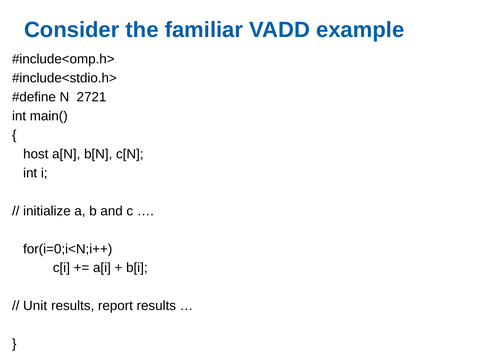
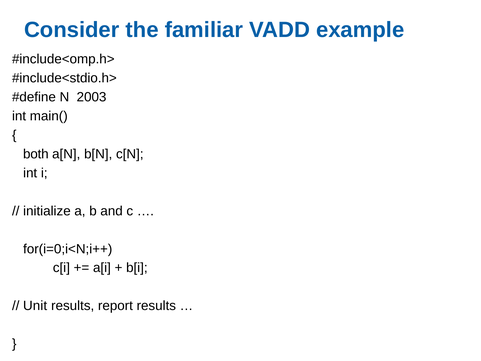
2721: 2721 -> 2003
host: host -> both
